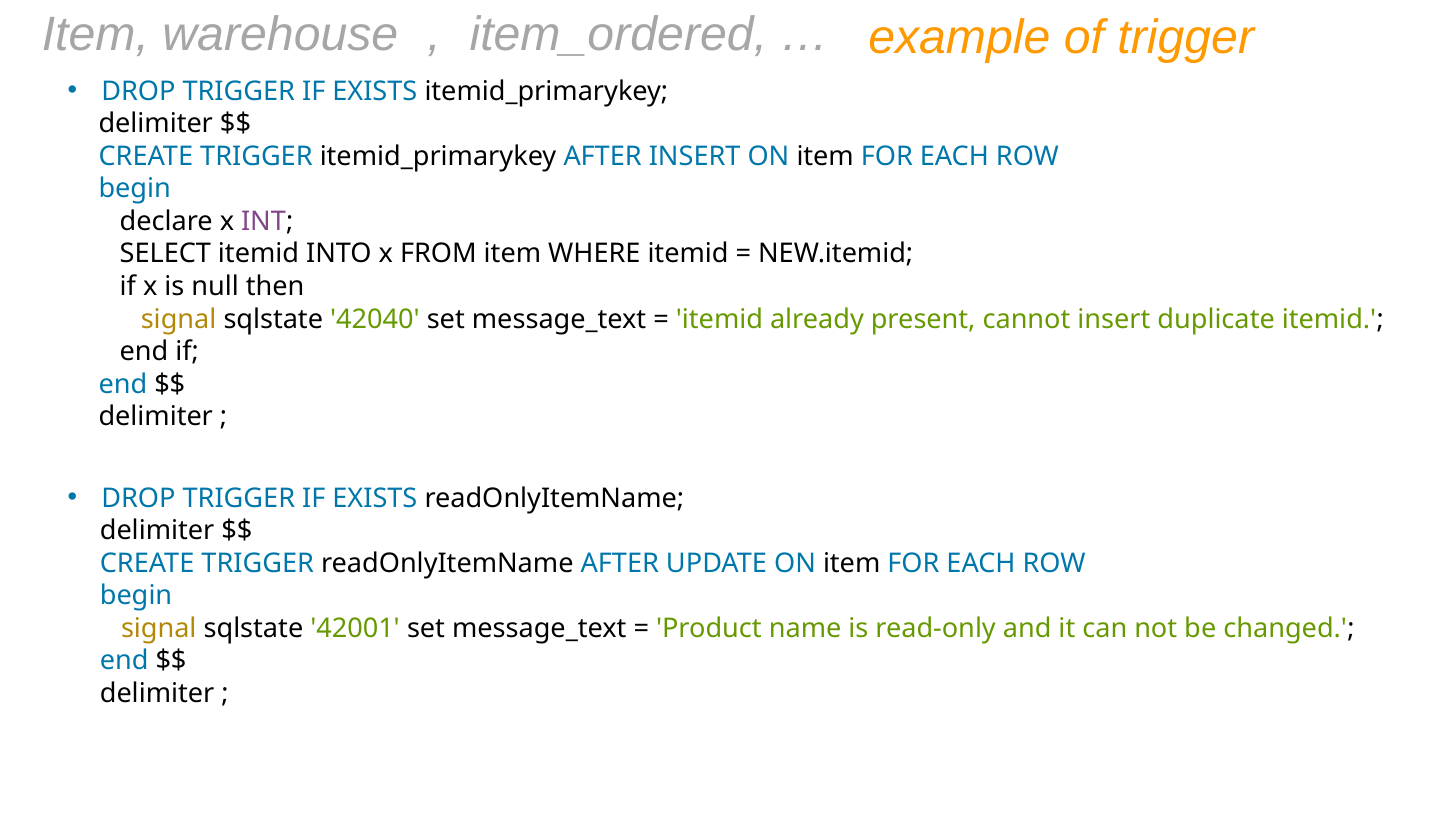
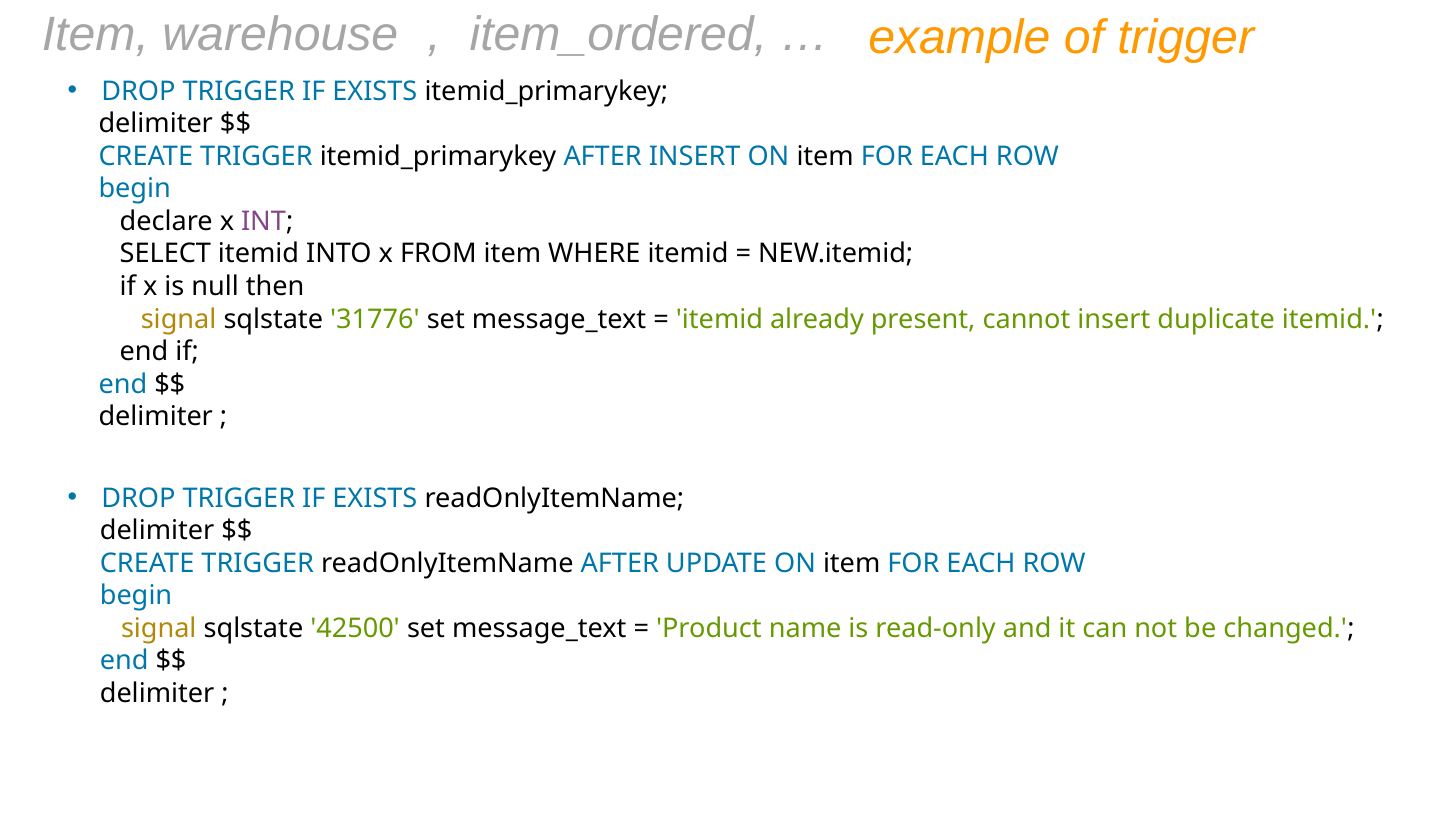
42040: 42040 -> 31776
42001: 42001 -> 42500
